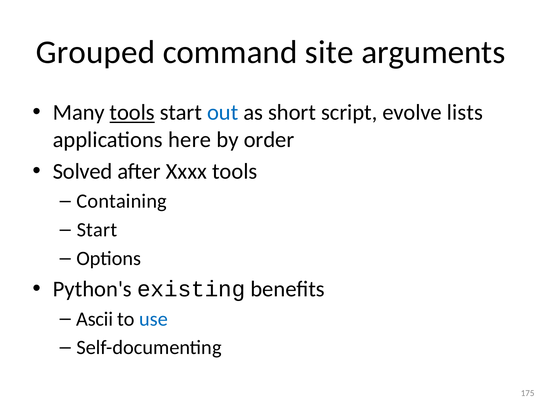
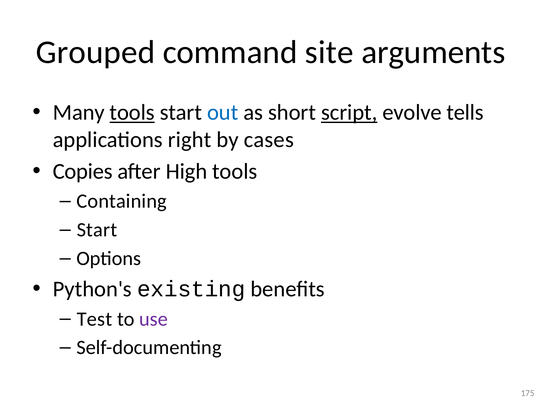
script underline: none -> present
lists: lists -> tells
here: here -> right
order: order -> cases
Solved: Solved -> Copies
Xxxx: Xxxx -> High
Ascii: Ascii -> Test
use colour: blue -> purple
